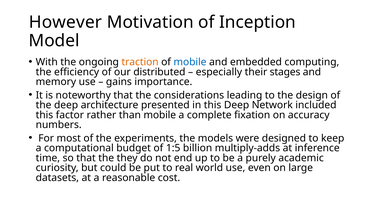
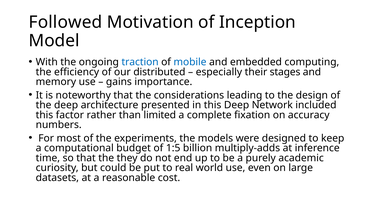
However: However -> Followed
traction colour: orange -> blue
than mobile: mobile -> limited
